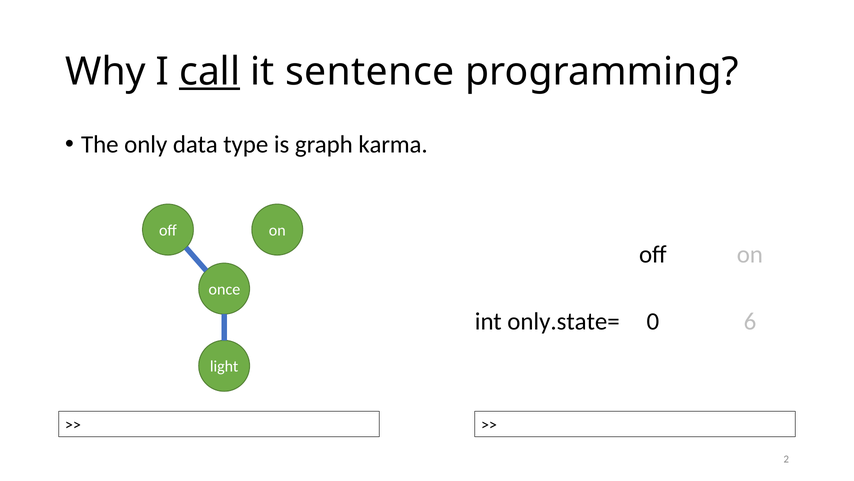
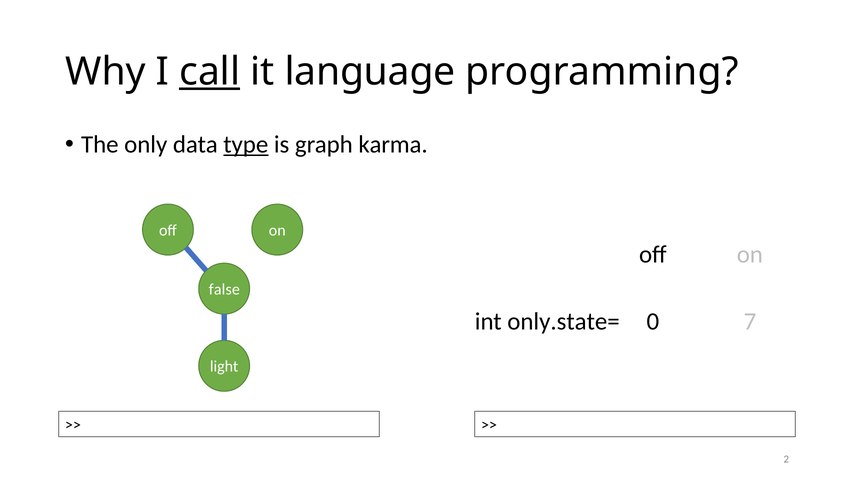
sentence: sentence -> language
type underline: none -> present
once: once -> false
6: 6 -> 7
